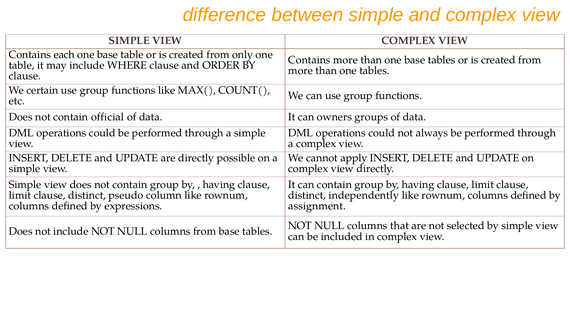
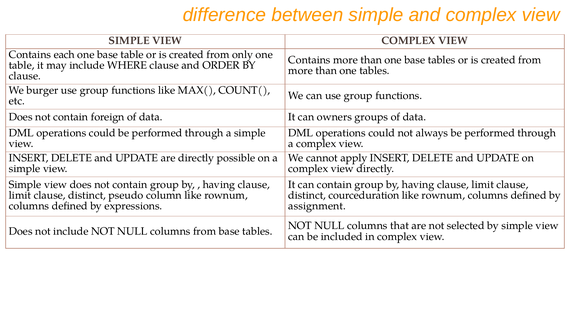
certain: certain -> burger
official: official -> foreign
independently: independently -> courceduration
